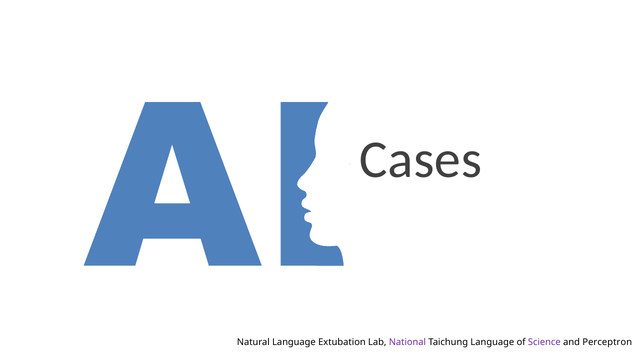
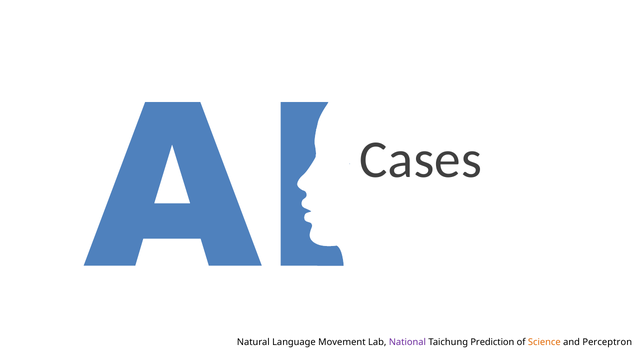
Extubation: Extubation -> Movement
Taichung Language: Language -> Prediction
Science colour: purple -> orange
